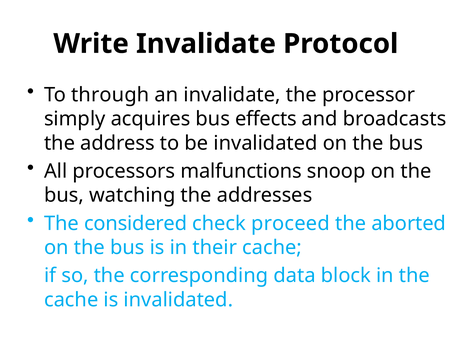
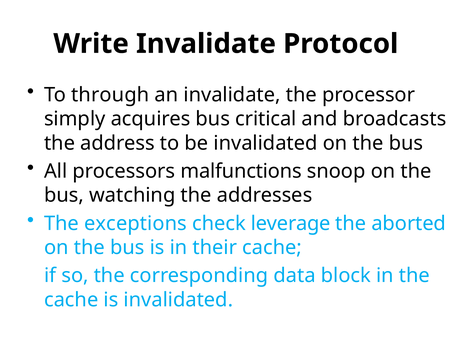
effects: effects -> critical
considered: considered -> exceptions
proceed: proceed -> leverage
